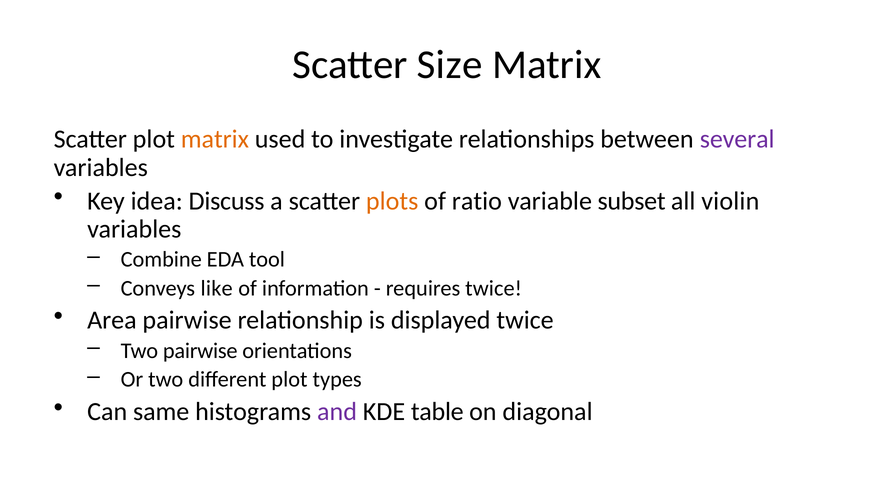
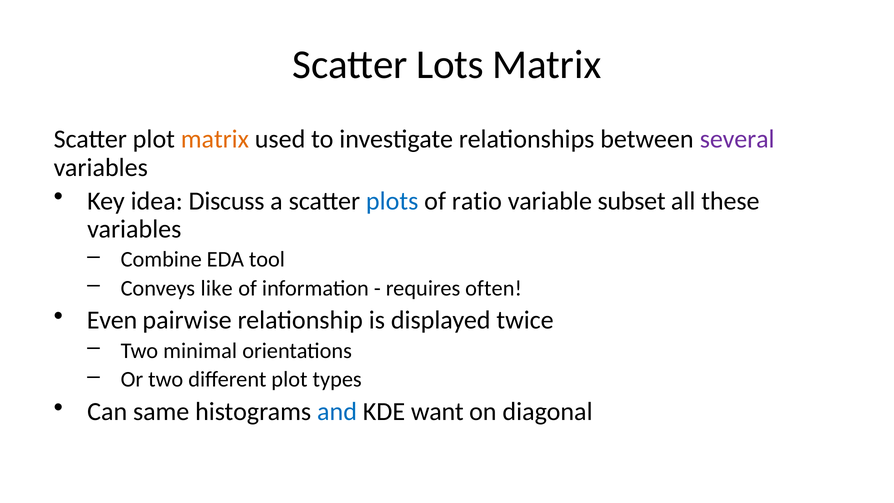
Size: Size -> Lots
plots colour: orange -> blue
violin: violin -> these
requires twice: twice -> often
Area: Area -> Even
Two pairwise: pairwise -> minimal
and colour: purple -> blue
table: table -> want
